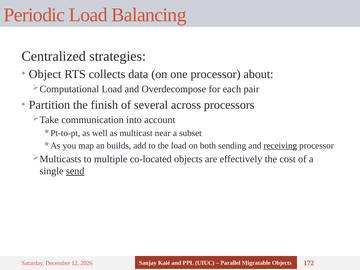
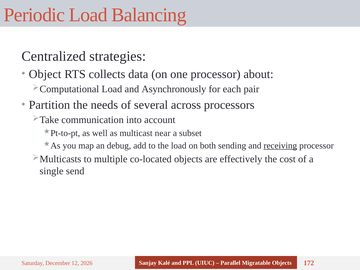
Overdecompose: Overdecompose -> Asynchronously
finish: finish -> needs
builds: builds -> debug
send underline: present -> none
